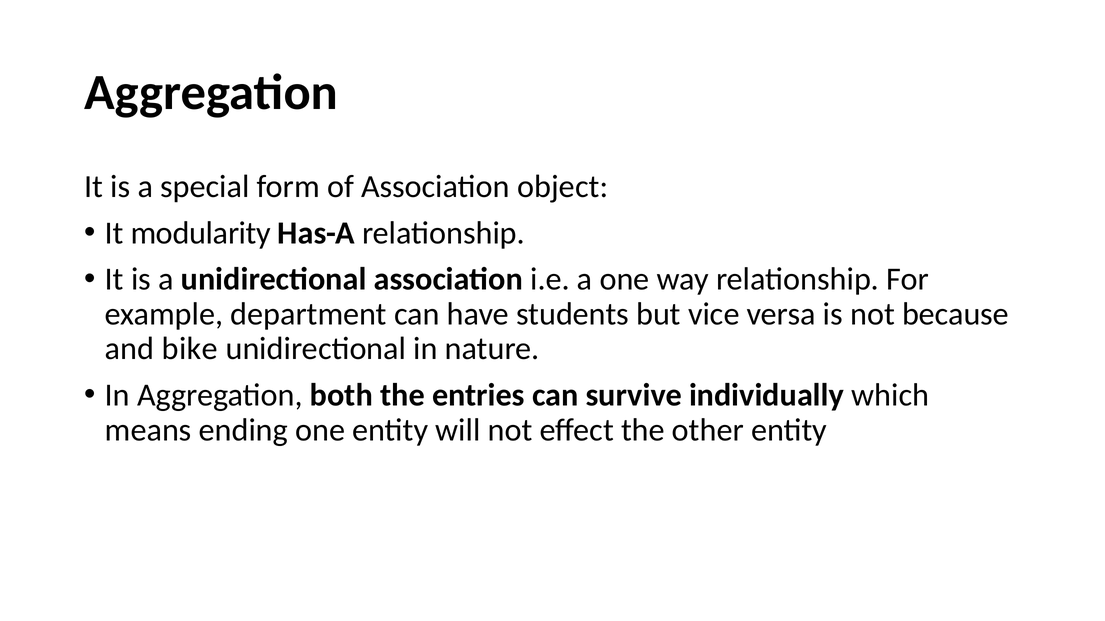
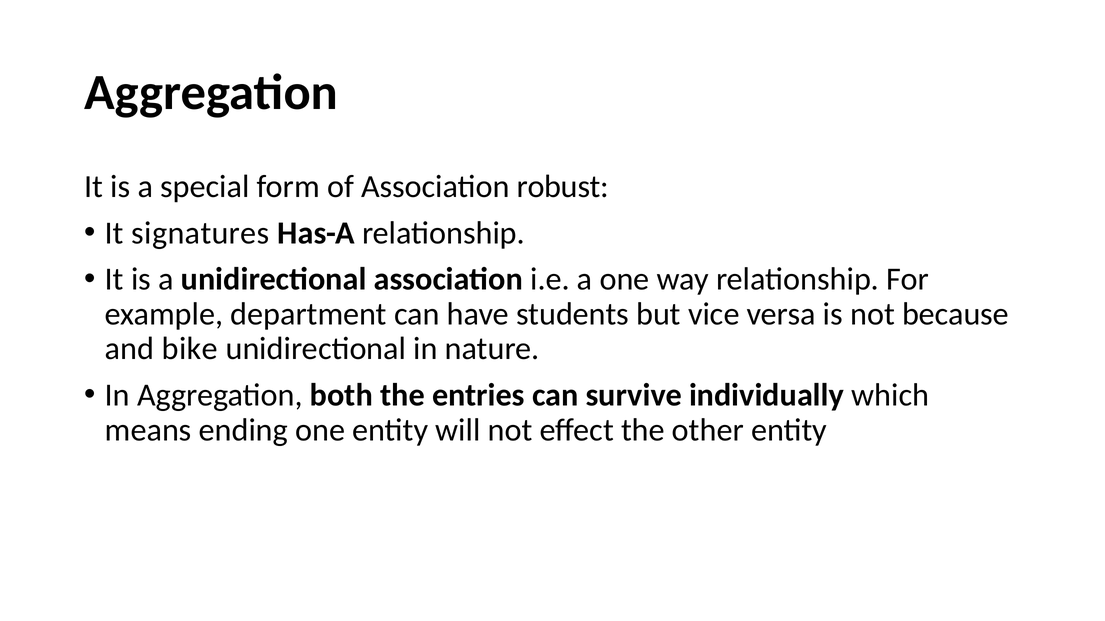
object: object -> robust
modularity: modularity -> signatures
